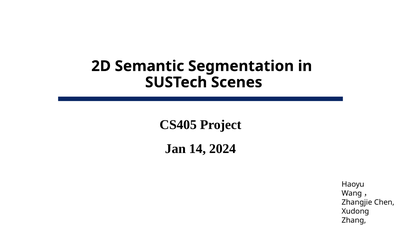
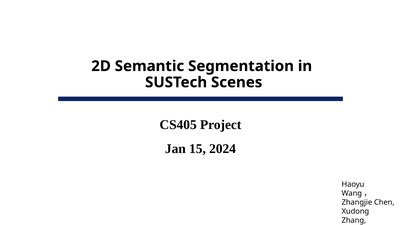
14: 14 -> 15
